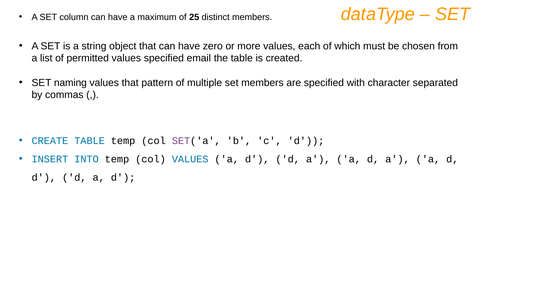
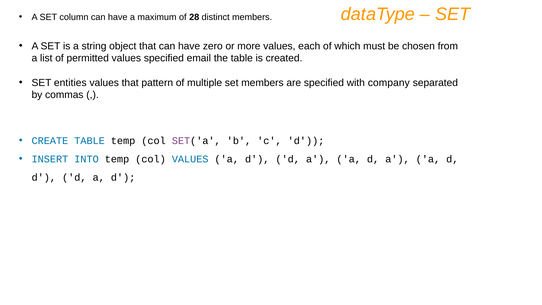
25: 25 -> 28
naming: naming -> entities
character: character -> company
